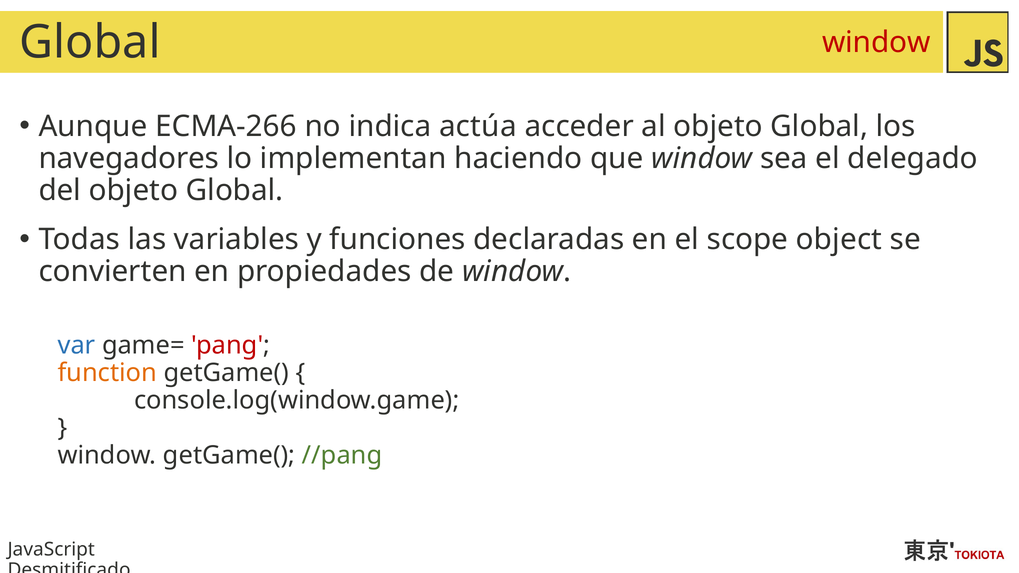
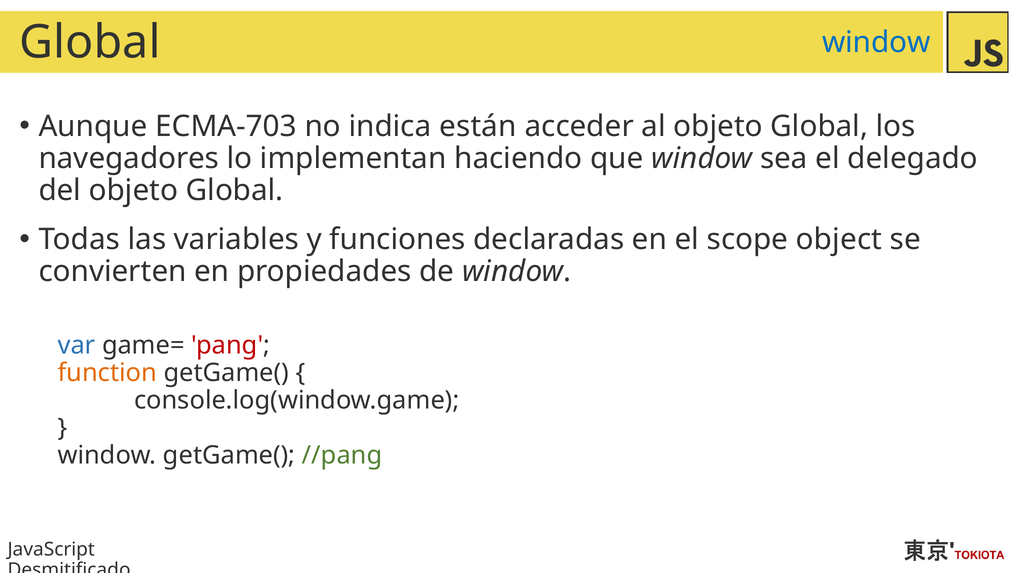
window at (876, 42) colour: red -> blue
ECMA-266: ECMA-266 -> ECMA-703
actúa: actúa -> están
